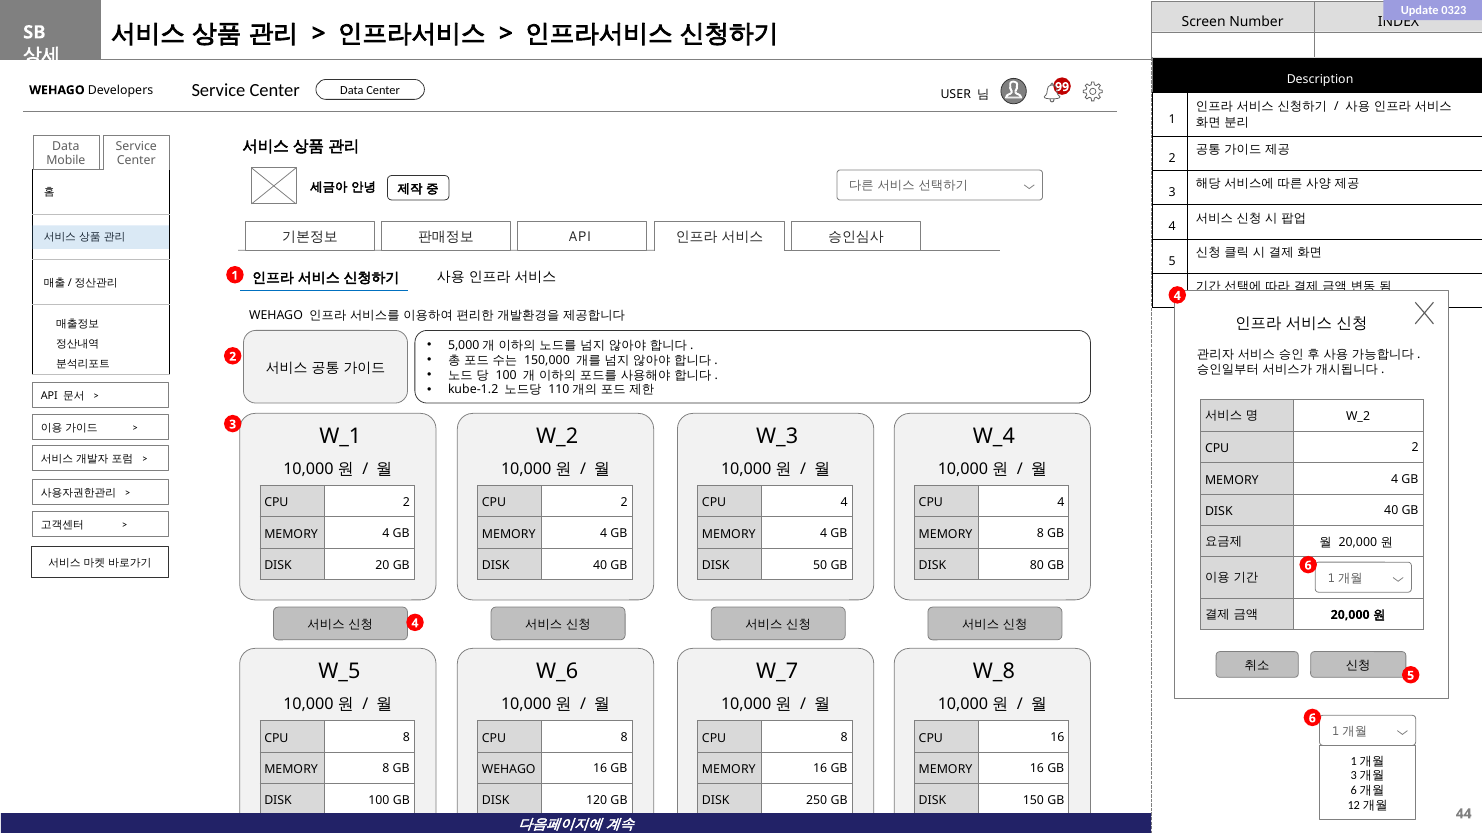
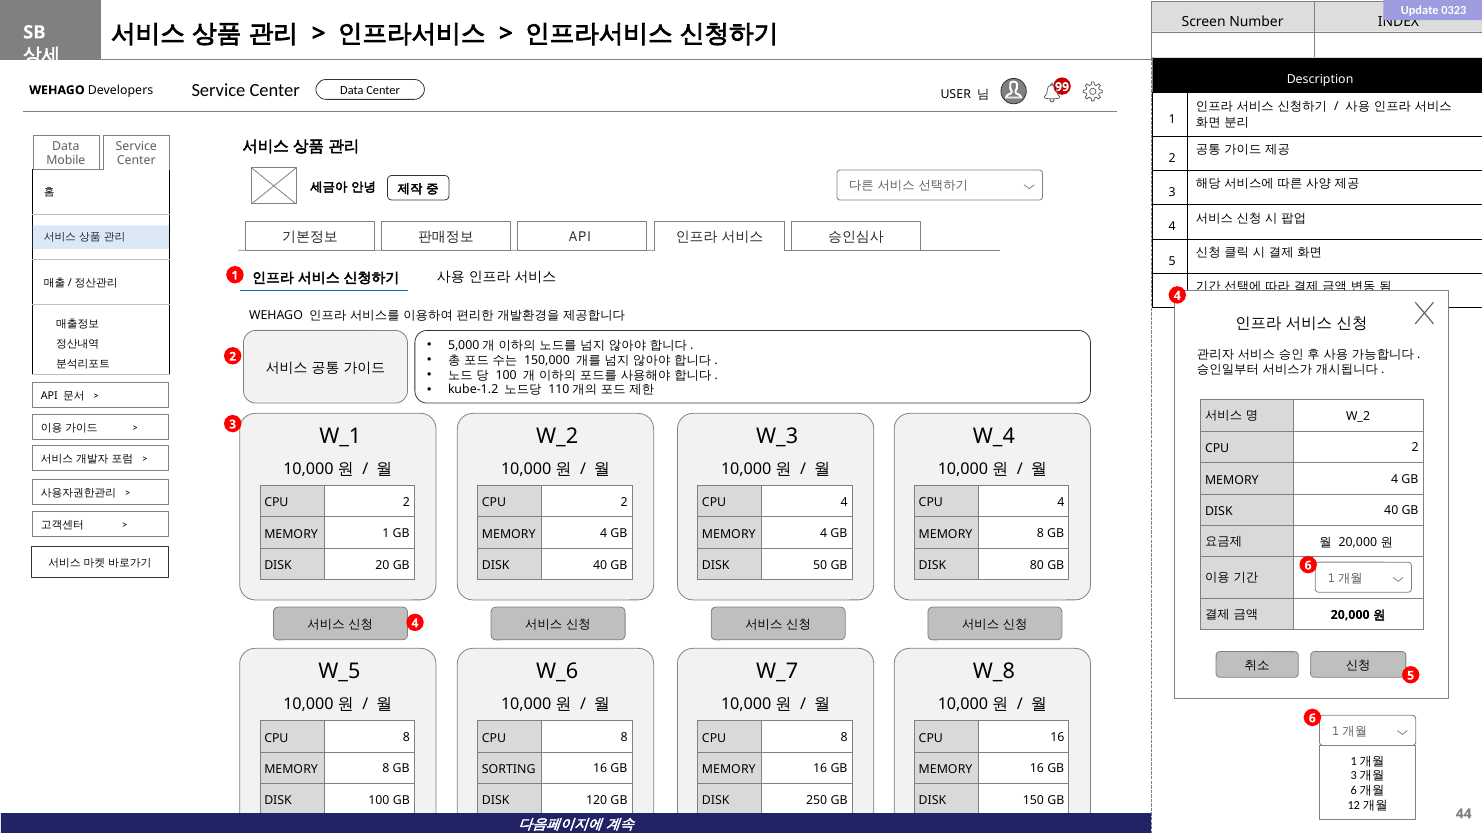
4 at (386, 534): 4 -> 1
WEHAGO at (509, 770): WEHAGO -> SORTING
